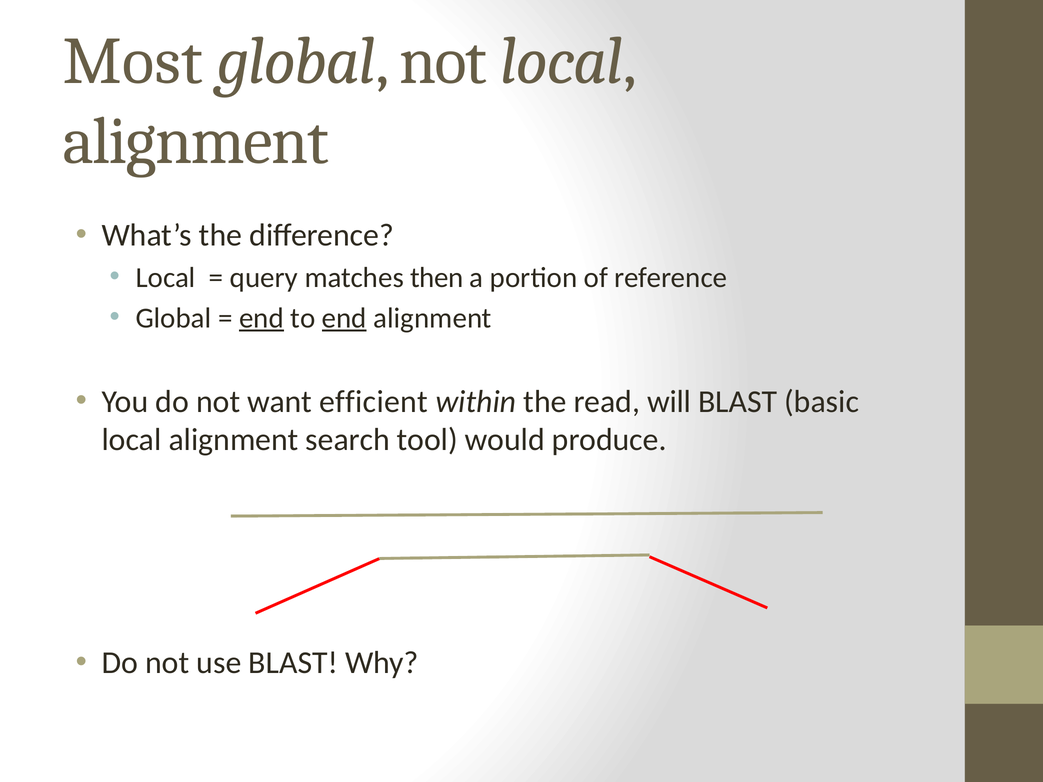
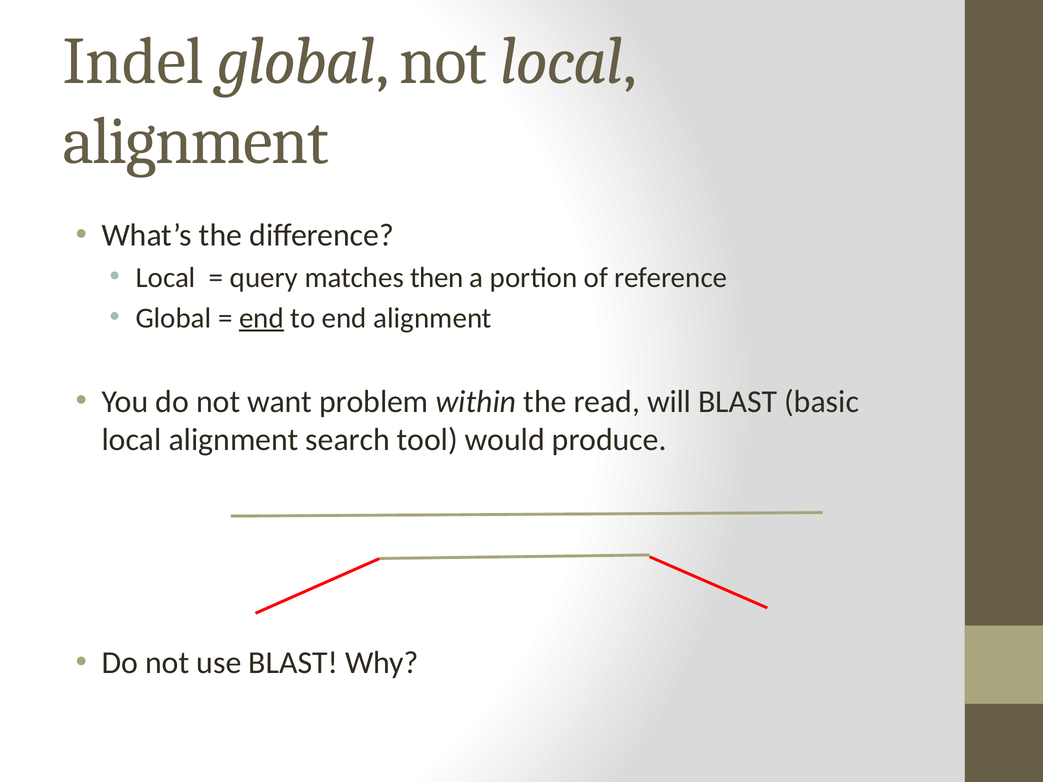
Most: Most -> Indel
end at (344, 318) underline: present -> none
efficient: efficient -> problem
